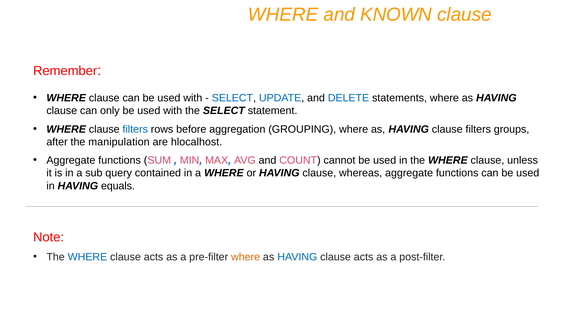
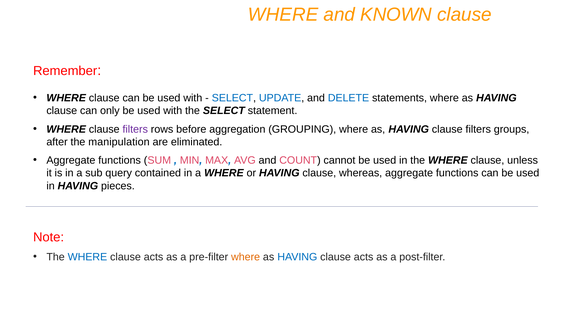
filters at (135, 129) colour: blue -> purple
hlocalhost: hlocalhost -> eliminated
equals: equals -> pieces
